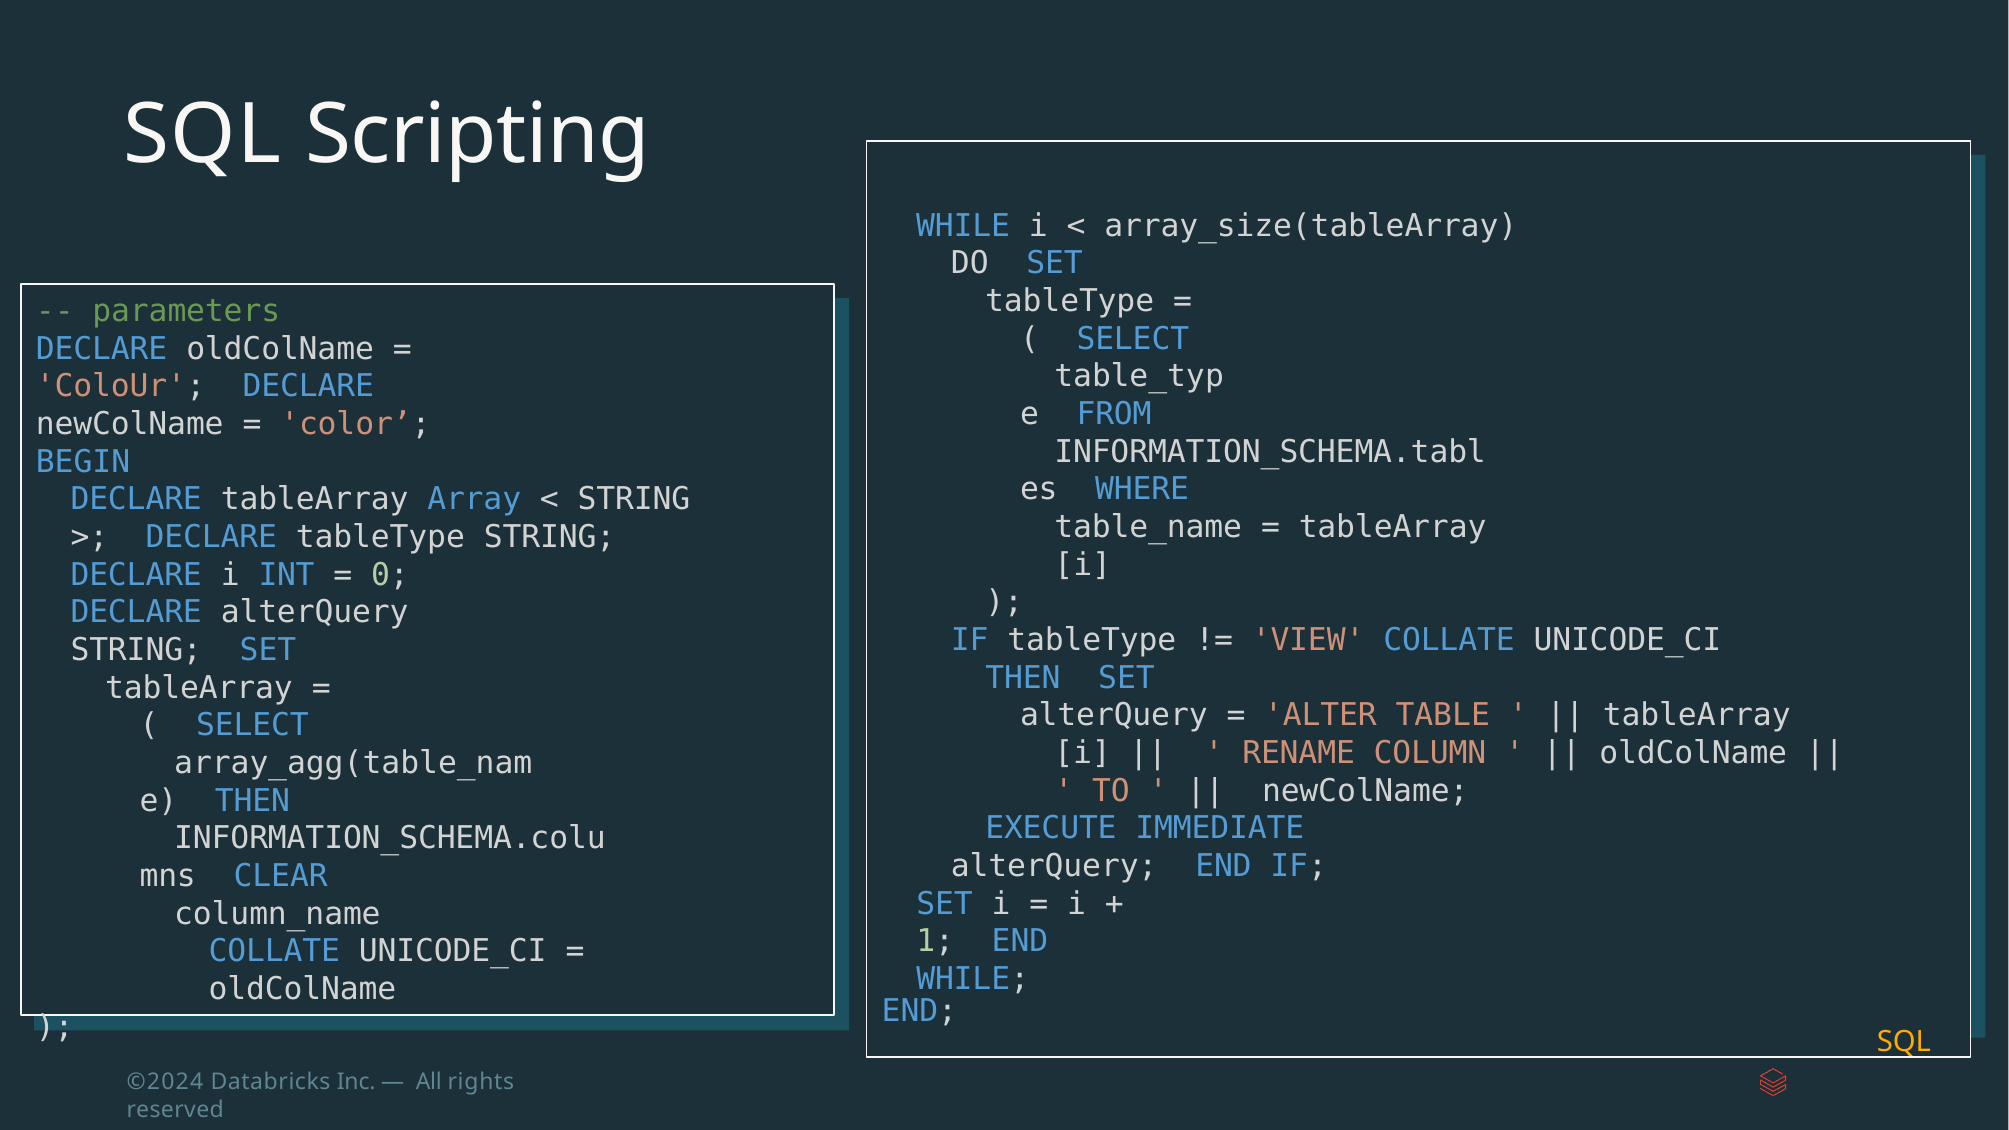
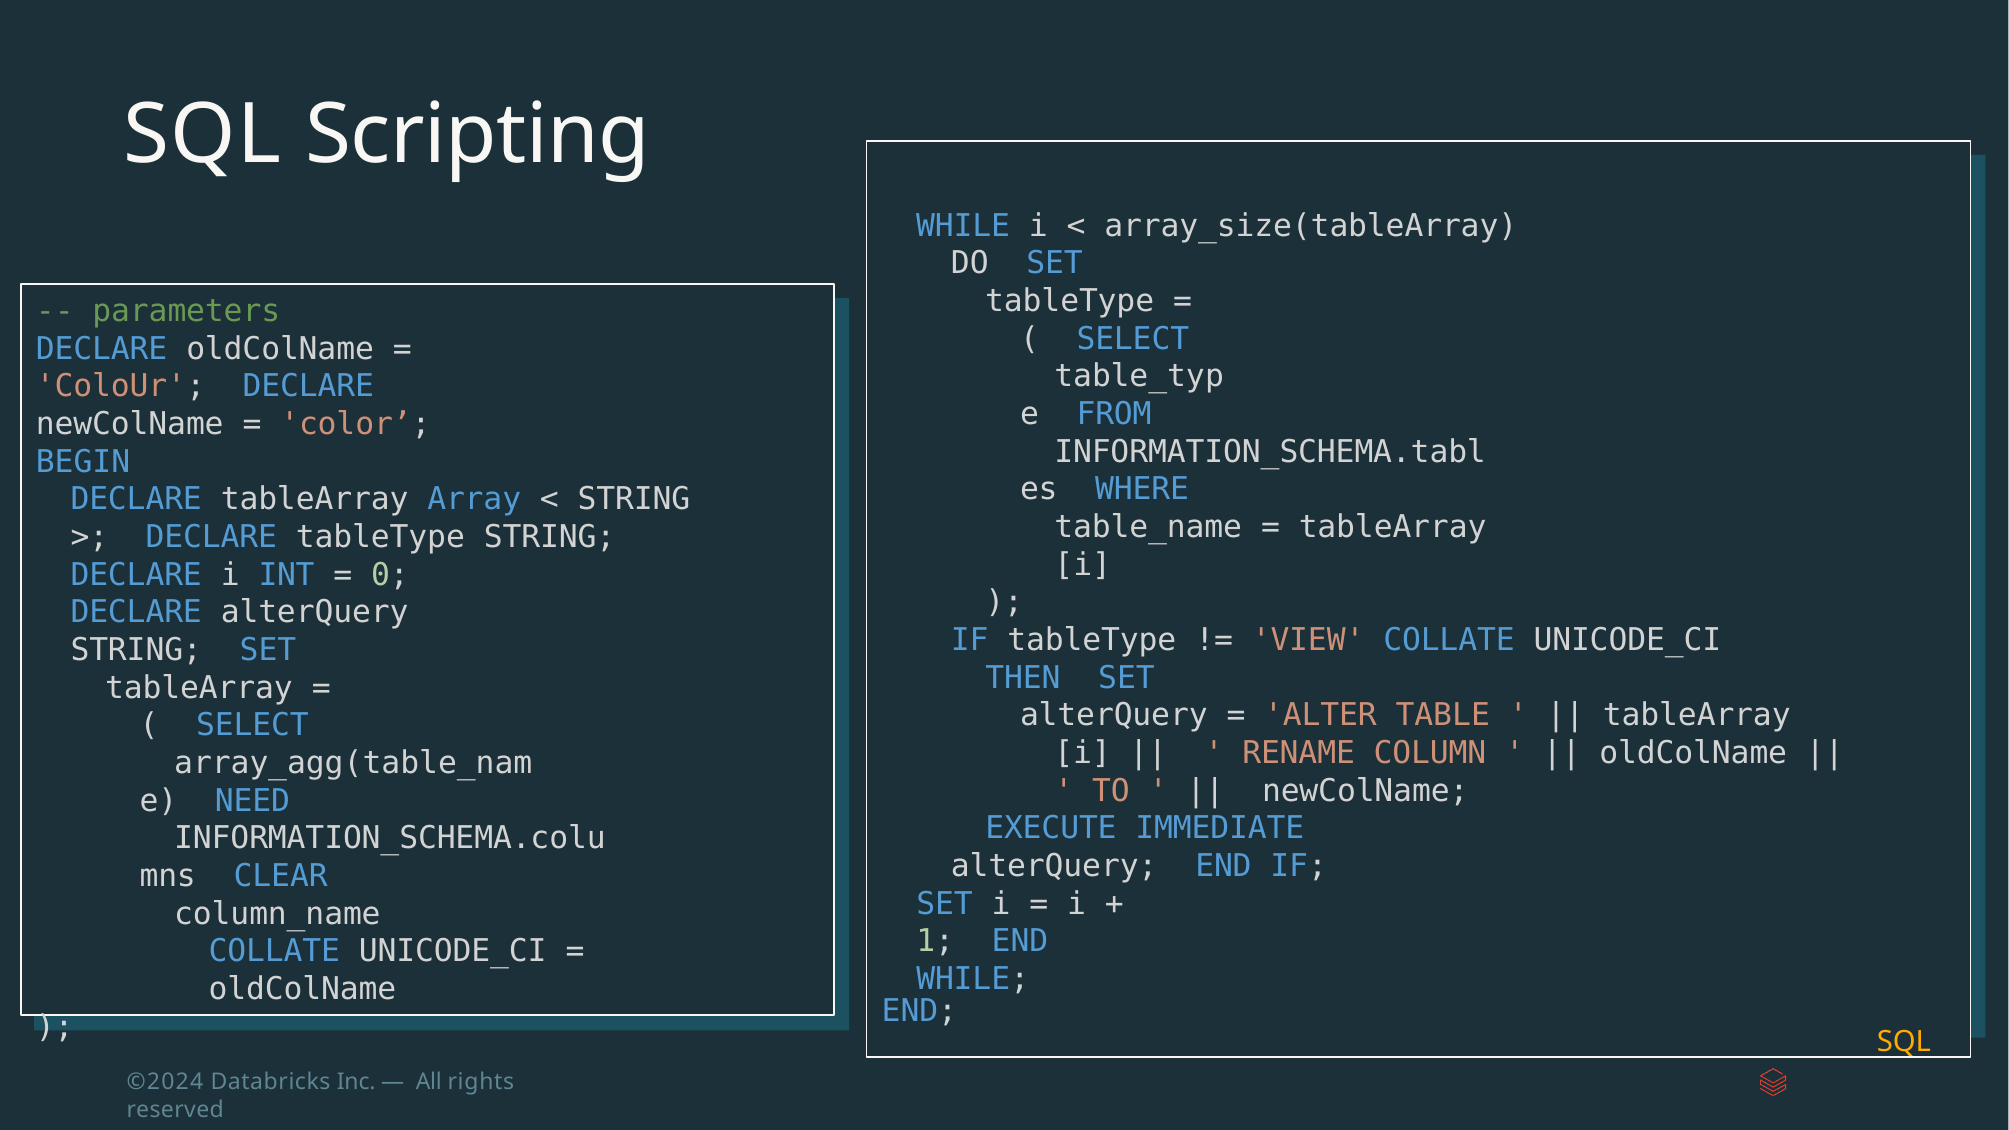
THEN at (253, 801): THEN -> NEED
